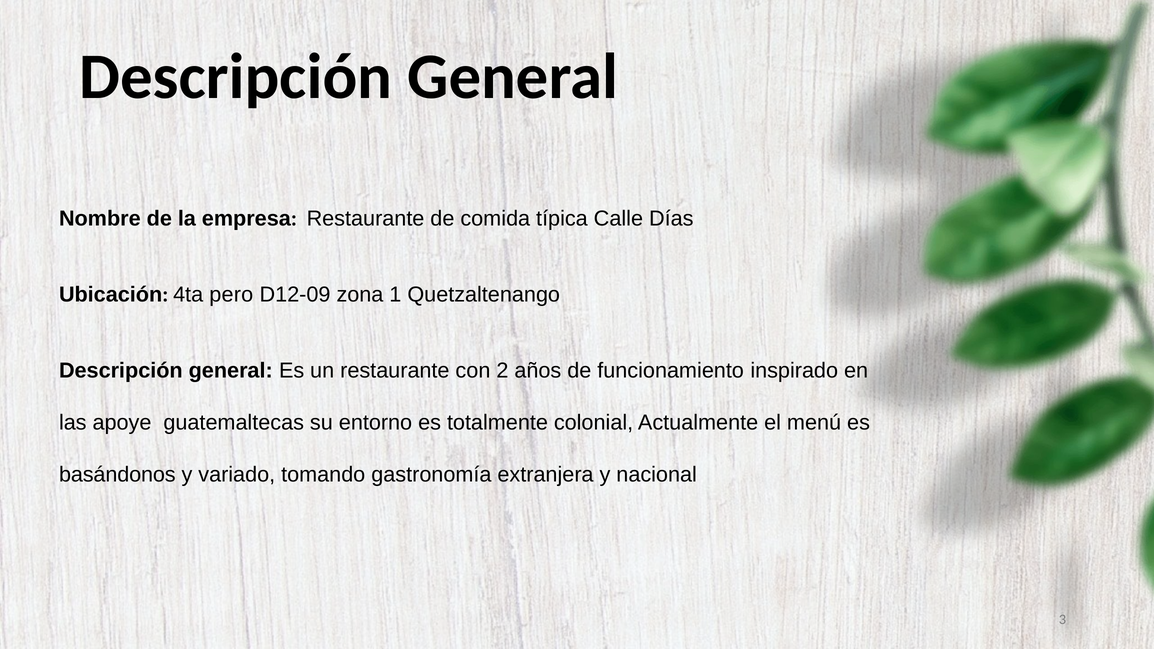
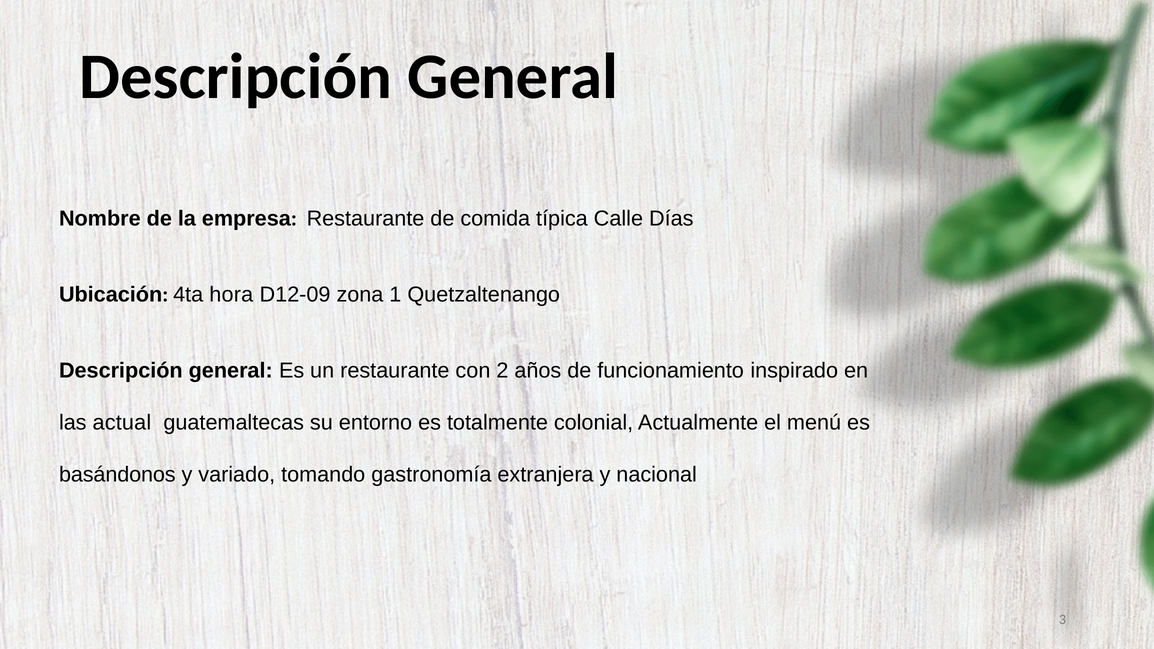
pero: pero -> hora
apoye: apoye -> actual
